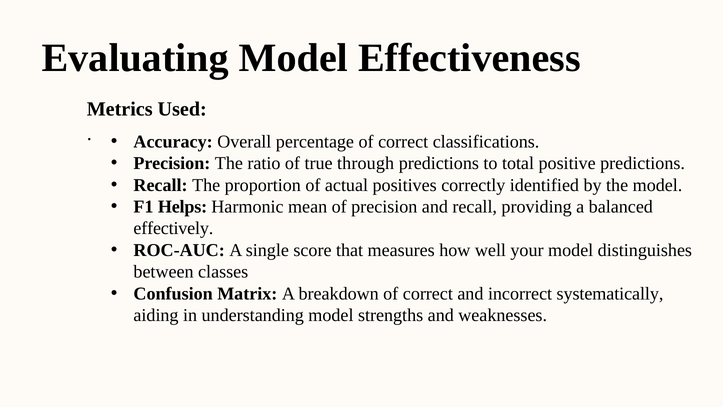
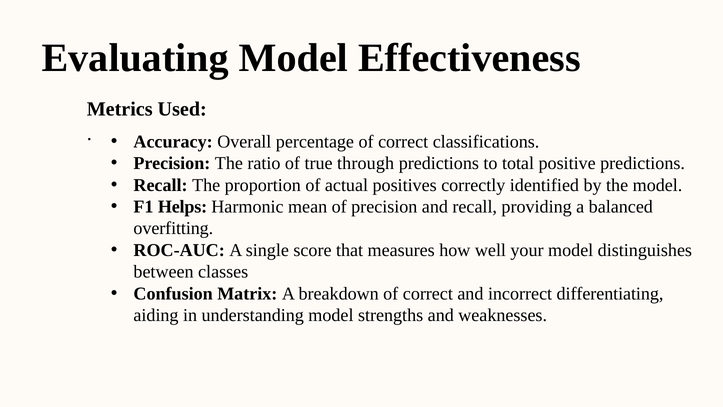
effectively: effectively -> overfitting
systematically: systematically -> differentiating
